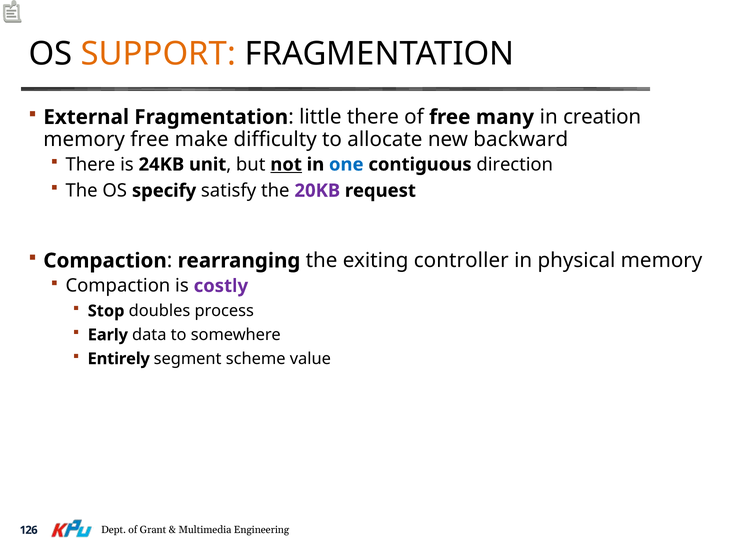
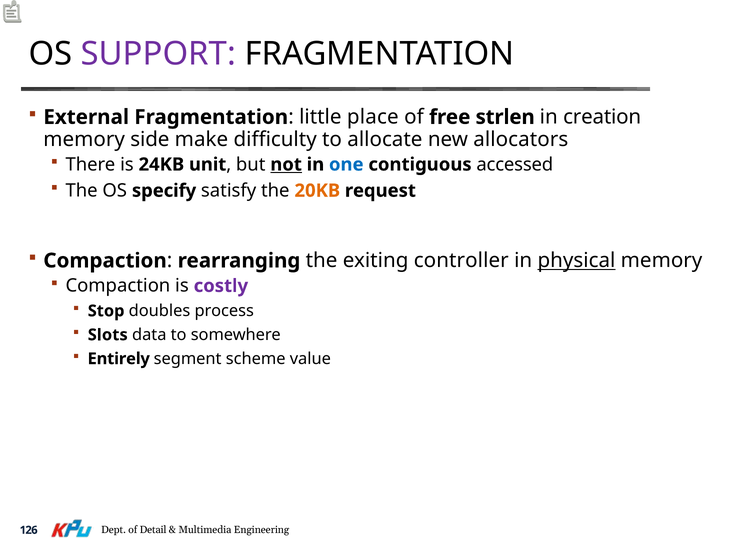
SUPPORT colour: orange -> purple
little there: there -> place
many: many -> strlen
memory free: free -> side
backward: backward -> allocators
direction: direction -> accessed
20KB colour: purple -> orange
physical underline: none -> present
Early: Early -> Slots
Grant: Grant -> Detail
